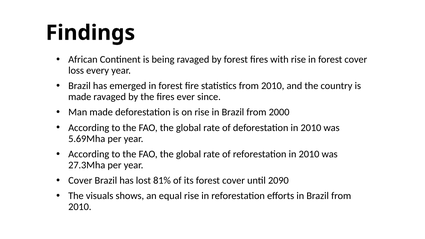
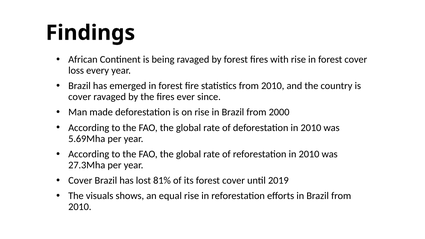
made at (80, 97): made -> cover
2090: 2090 -> 2019
